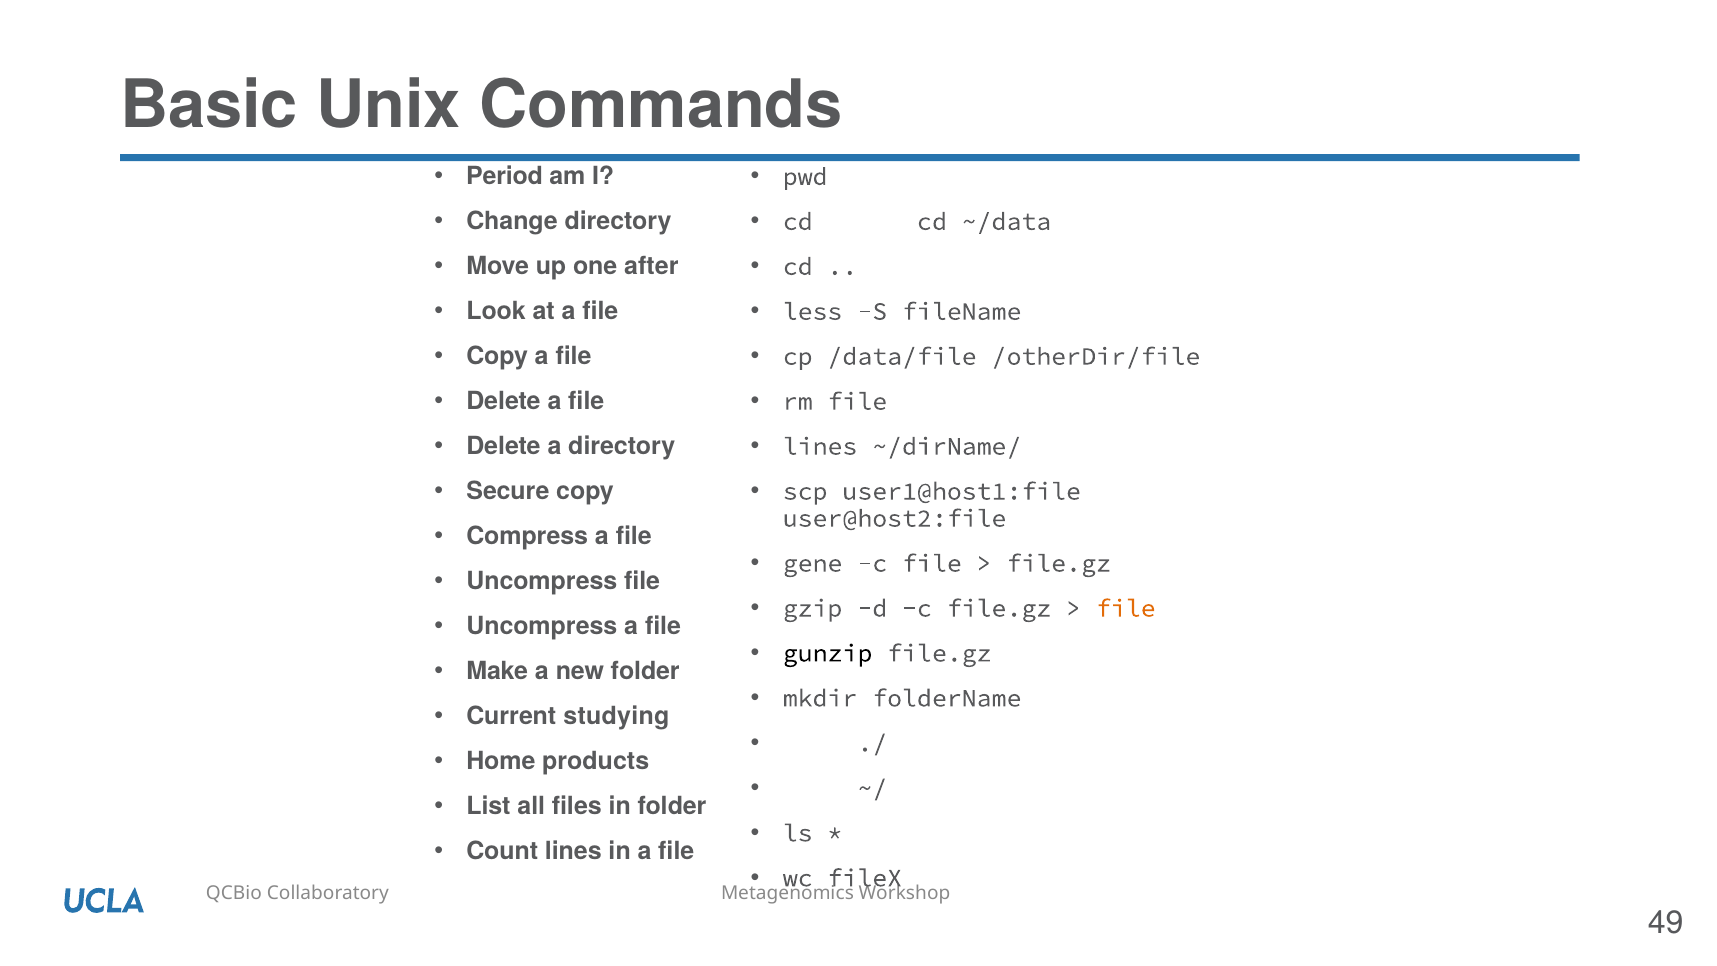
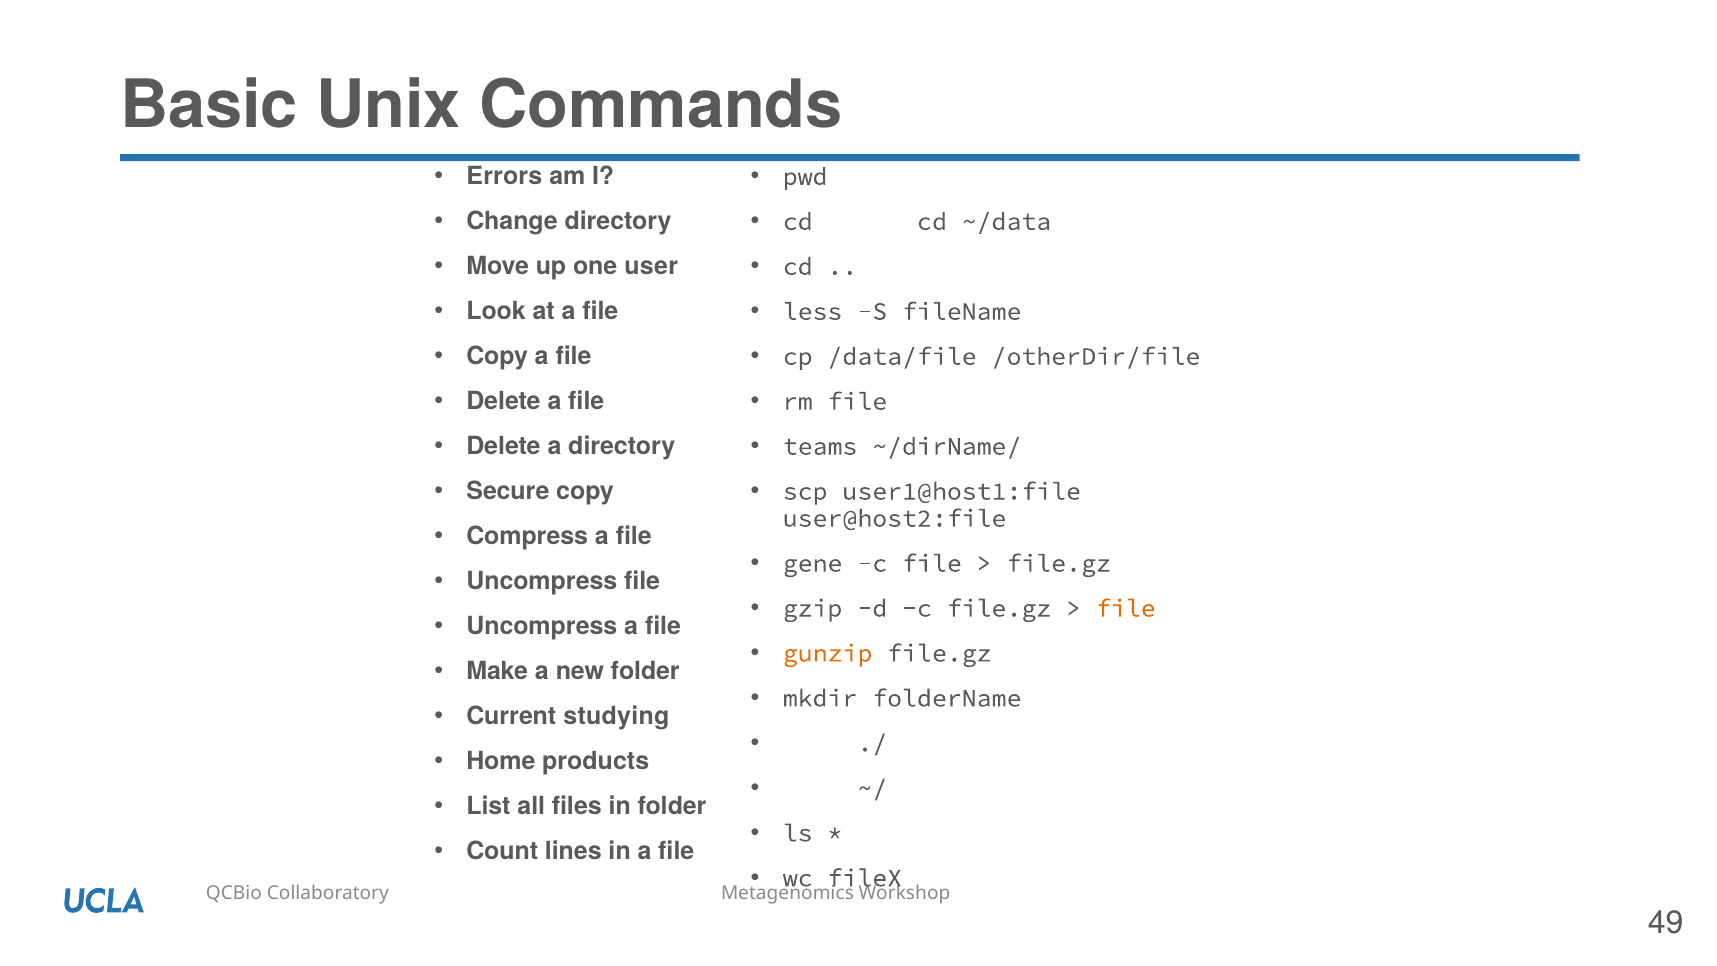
Period: Period -> Errors
after: after -> user
lines at (820, 446): lines -> teams
gunzip colour: black -> orange
